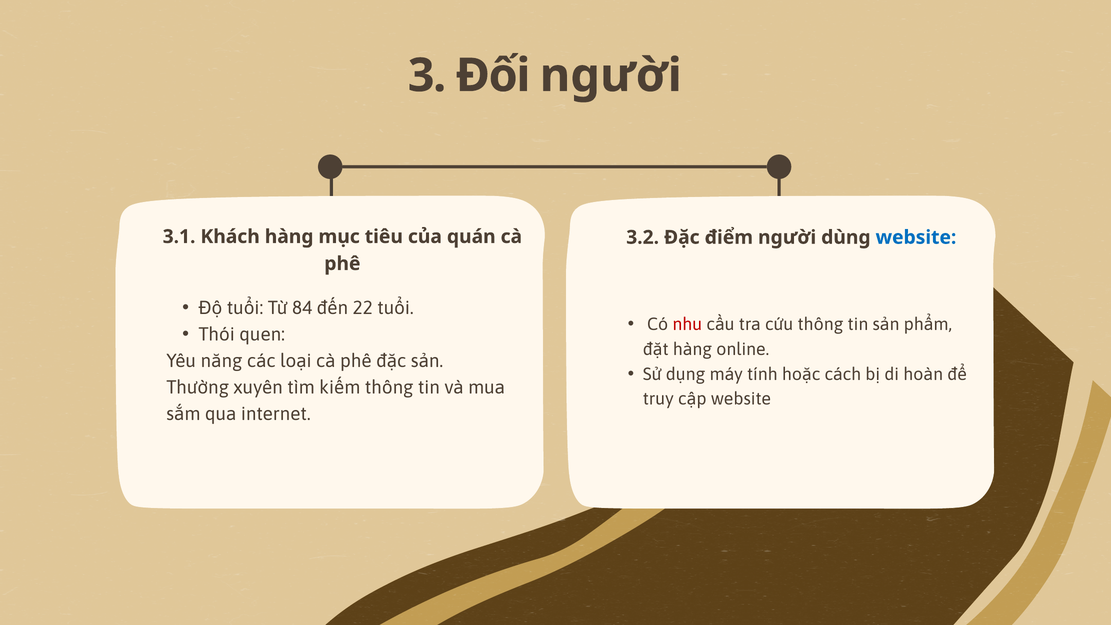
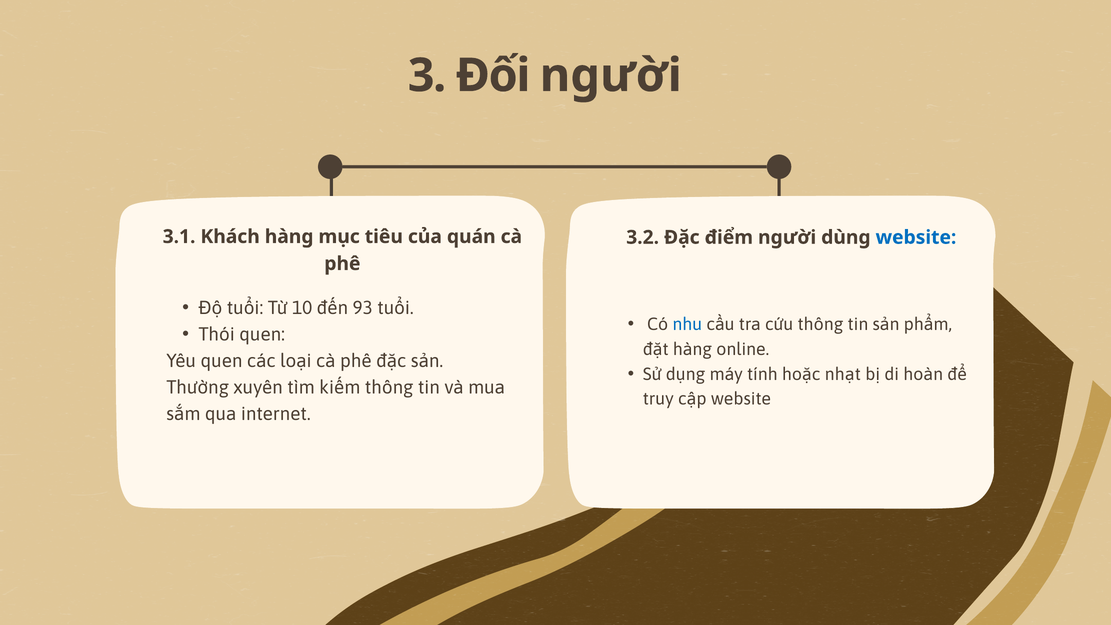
84: 84 -> 10
22: 22 -> 93
nhu colour: red -> blue
Yêu năng: năng -> quen
cách: cách -> nhạt
